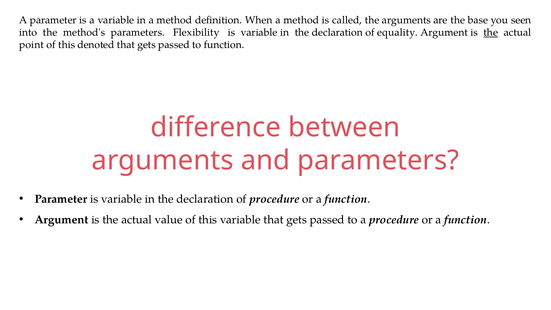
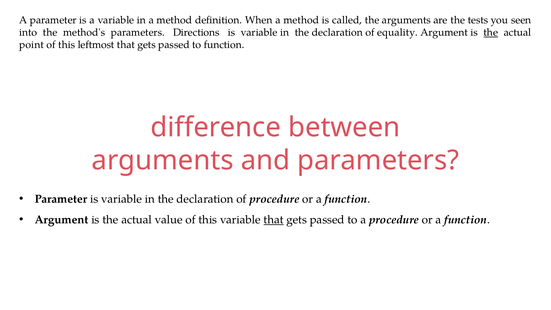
base: base -> tests
Flexibility: Flexibility -> Directions
denoted: denoted -> leftmost
that at (274, 220) underline: none -> present
